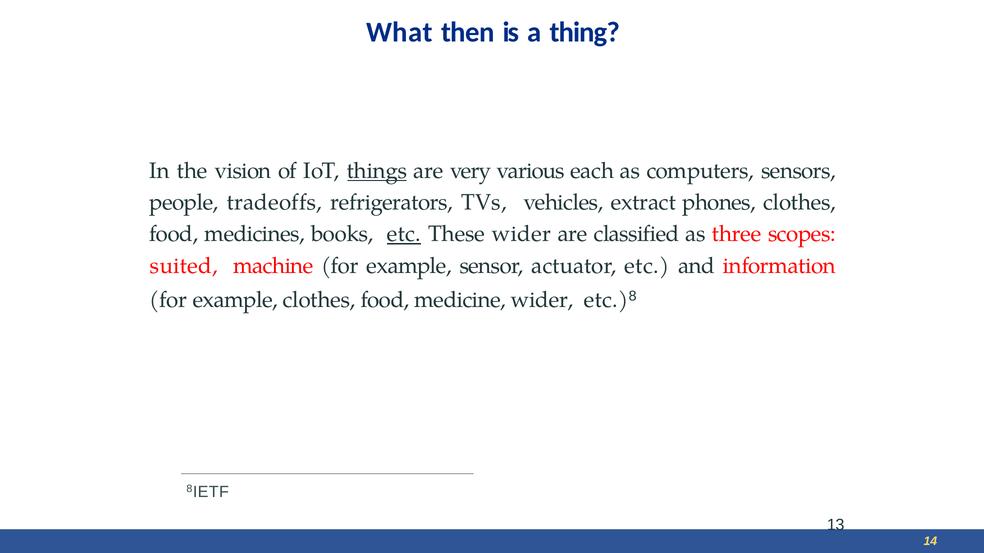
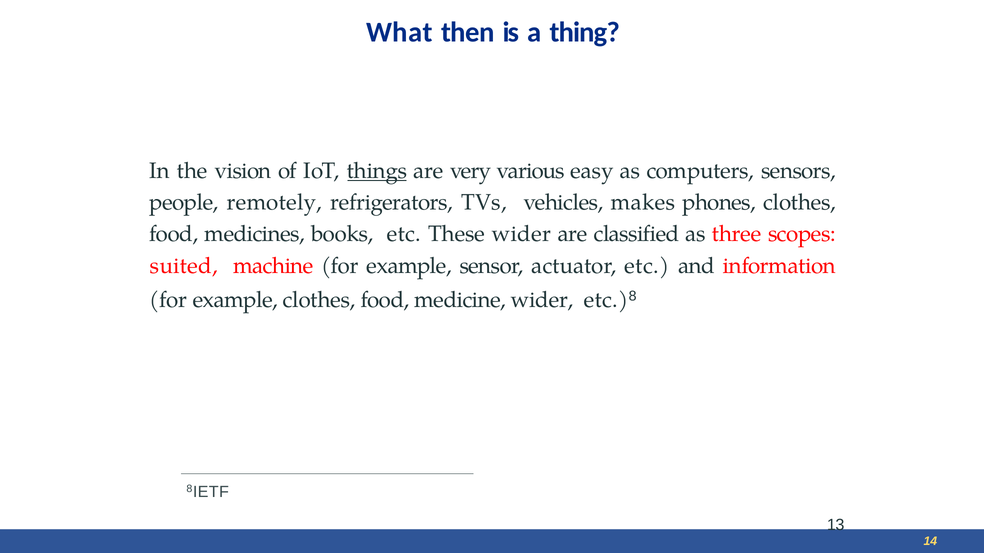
each: each -> easy
tradeoffs: tradeoffs -> remotely
extract: extract -> makes
etc at (404, 234) underline: present -> none
